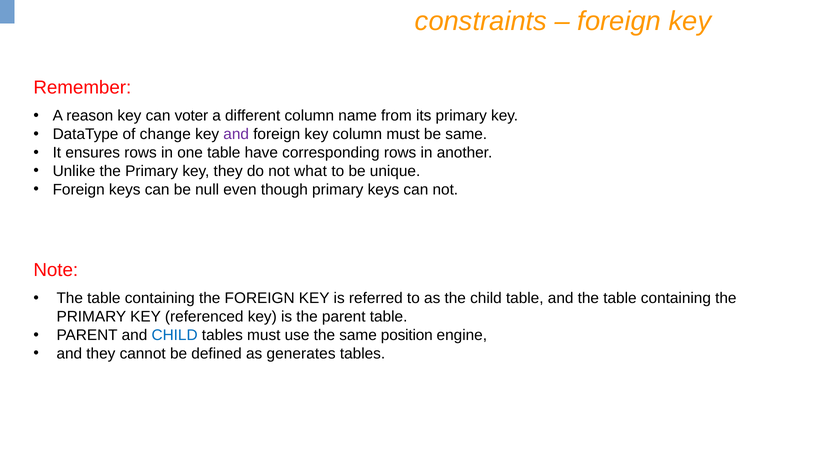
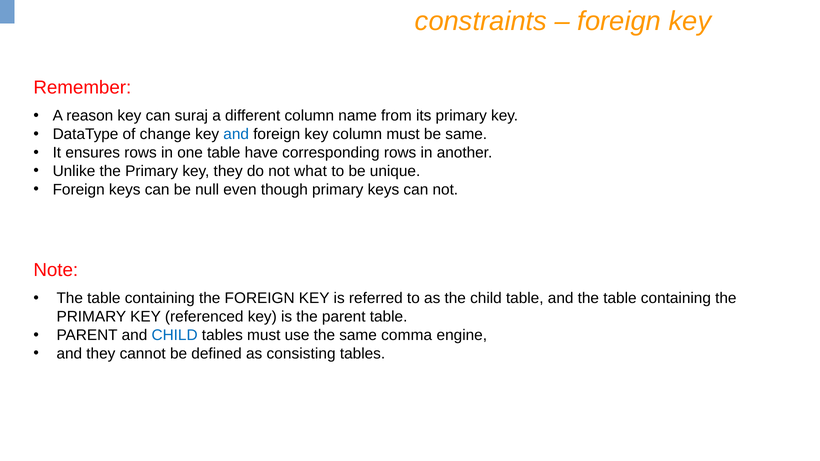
voter: voter -> suraj
and at (236, 134) colour: purple -> blue
position: position -> comma
generates: generates -> consisting
